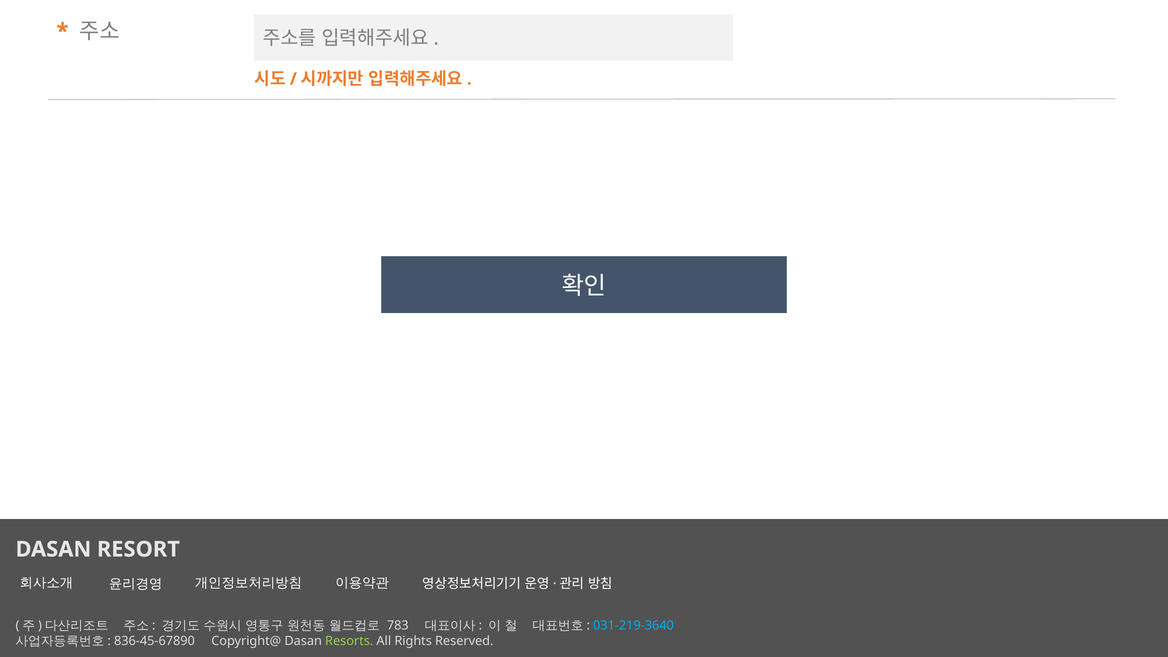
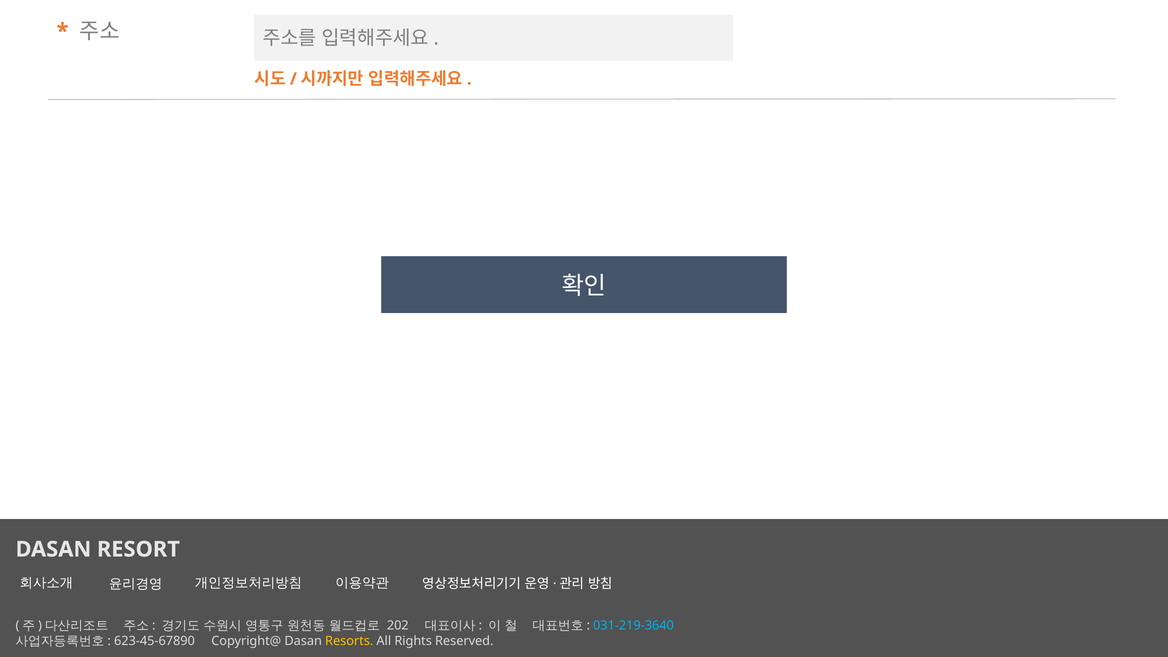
783: 783 -> 202
836-45-67890: 836-45-67890 -> 623-45-67890
Resorts colour: light green -> yellow
